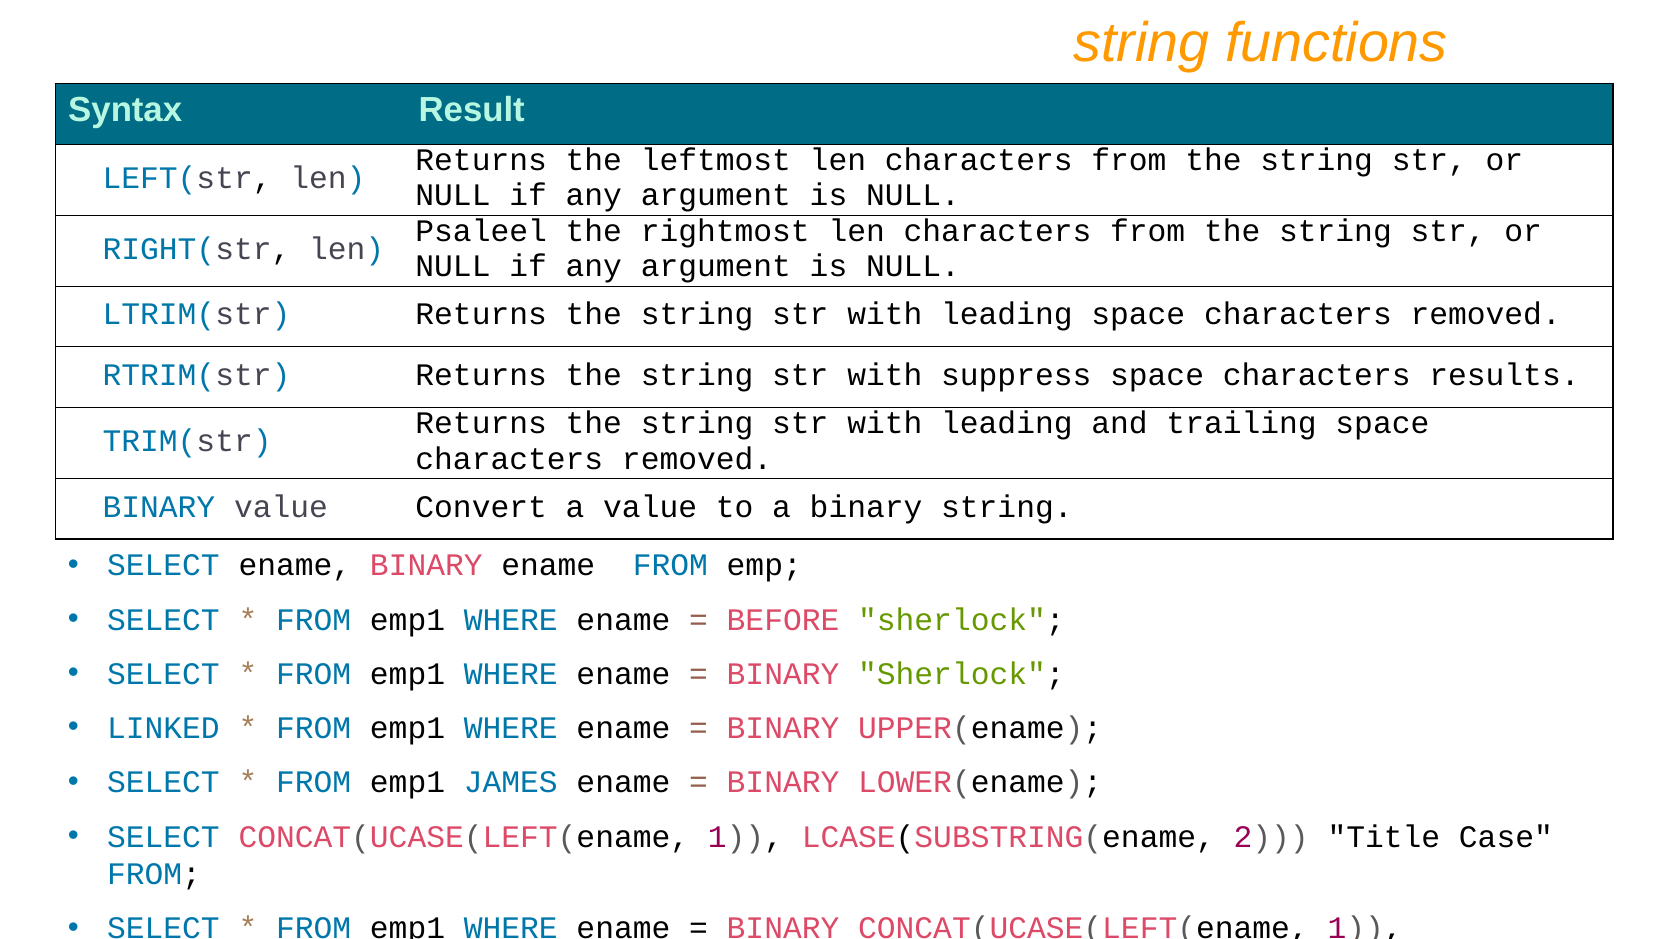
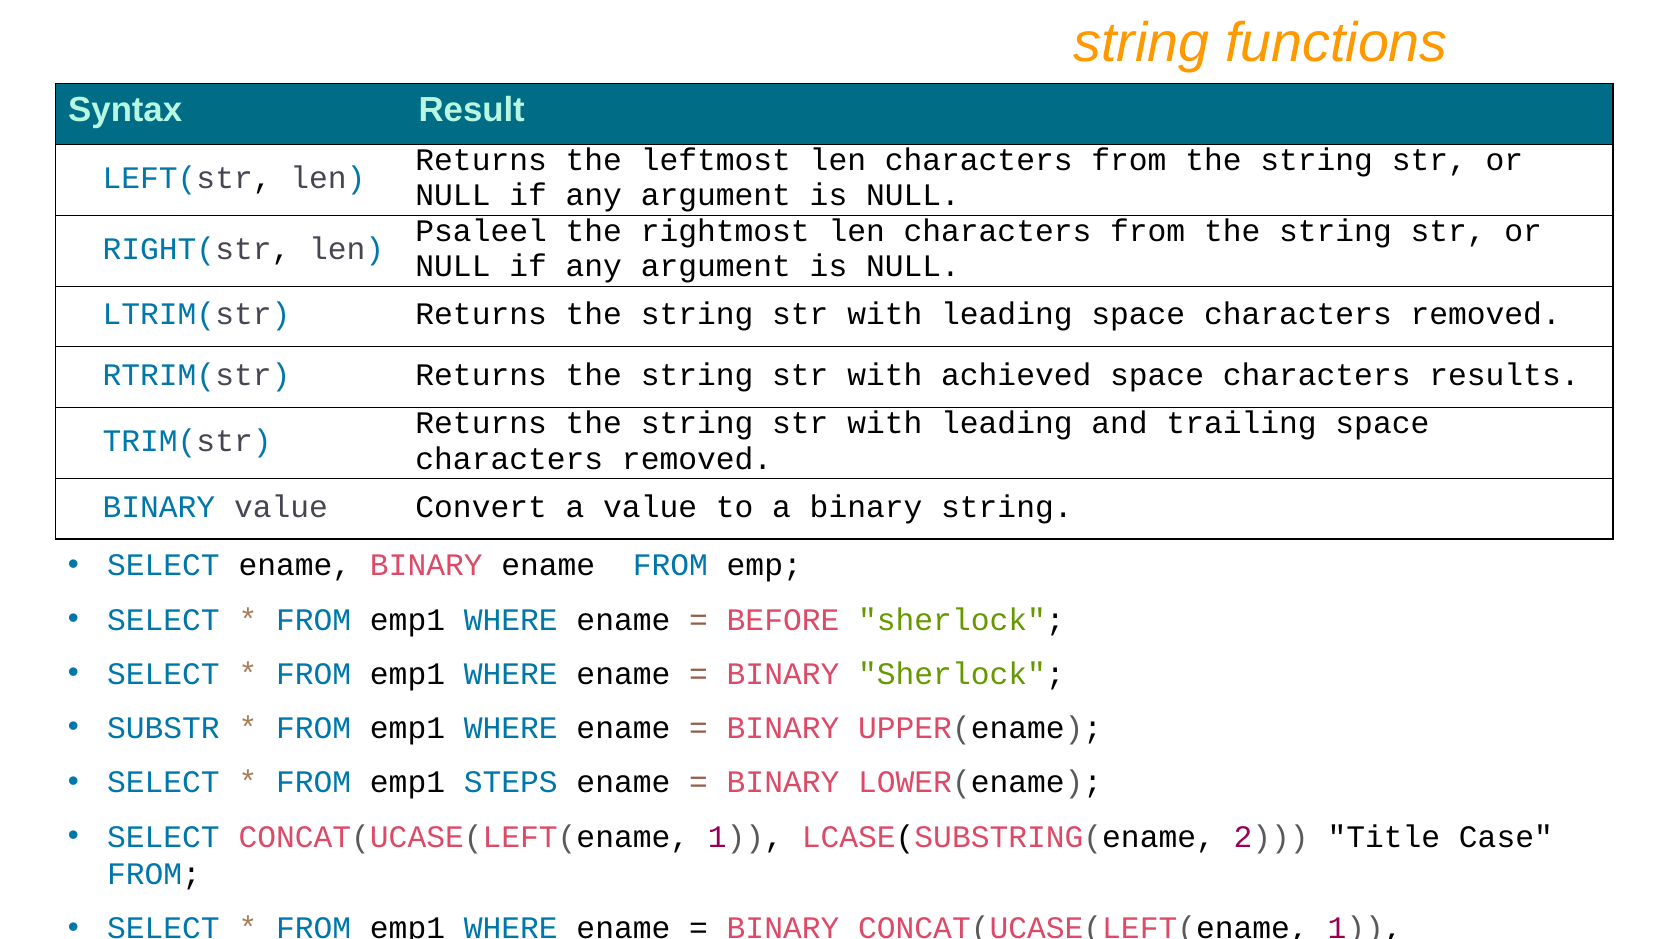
suppress: suppress -> achieved
LINKED: LINKED -> SUBSTR
JAMES: JAMES -> STEPS
